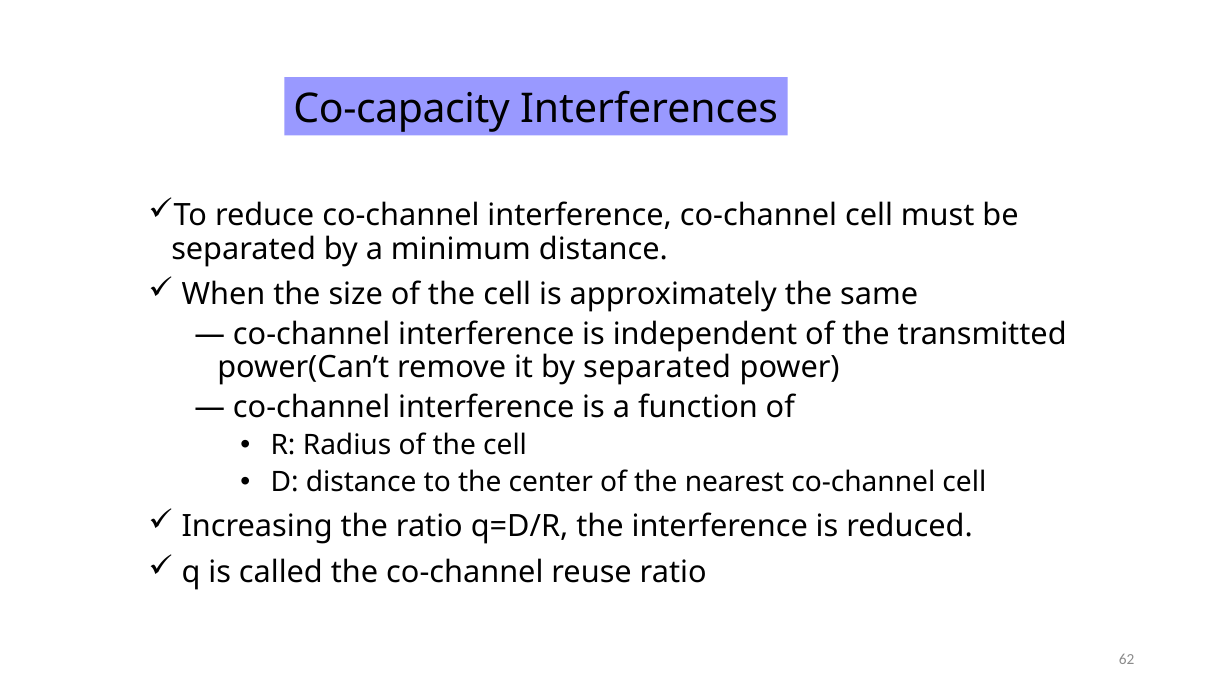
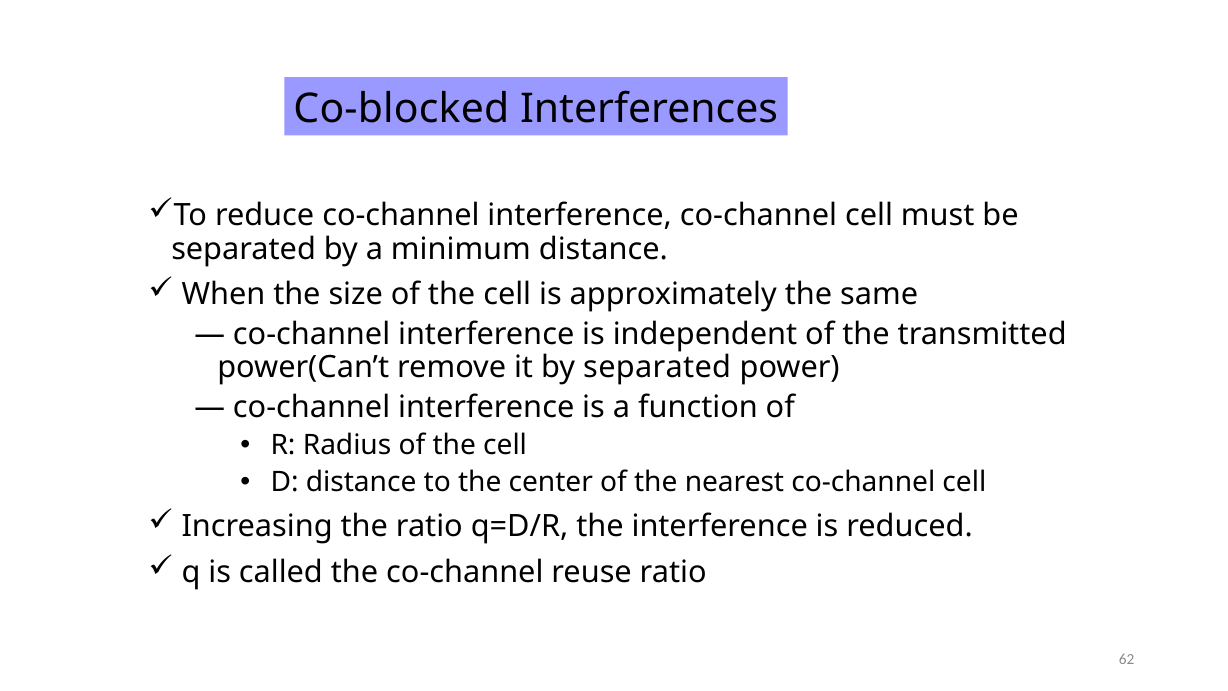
Co-capacity: Co-capacity -> Co-blocked
